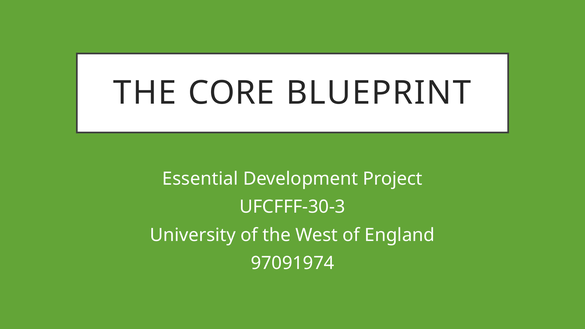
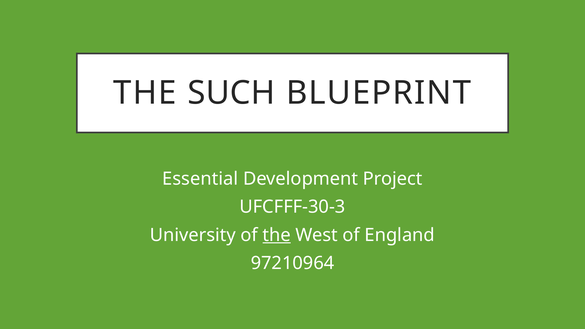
CORE: CORE -> SUCH
the at (277, 235) underline: none -> present
97091974: 97091974 -> 97210964
